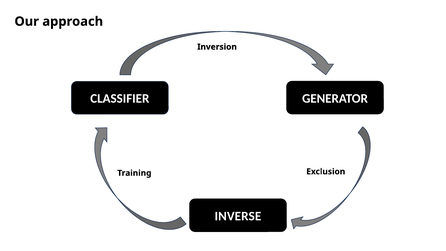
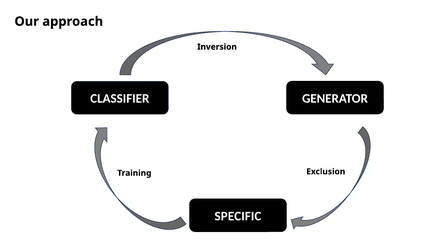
INVERSE: INVERSE -> SPECIFIC
